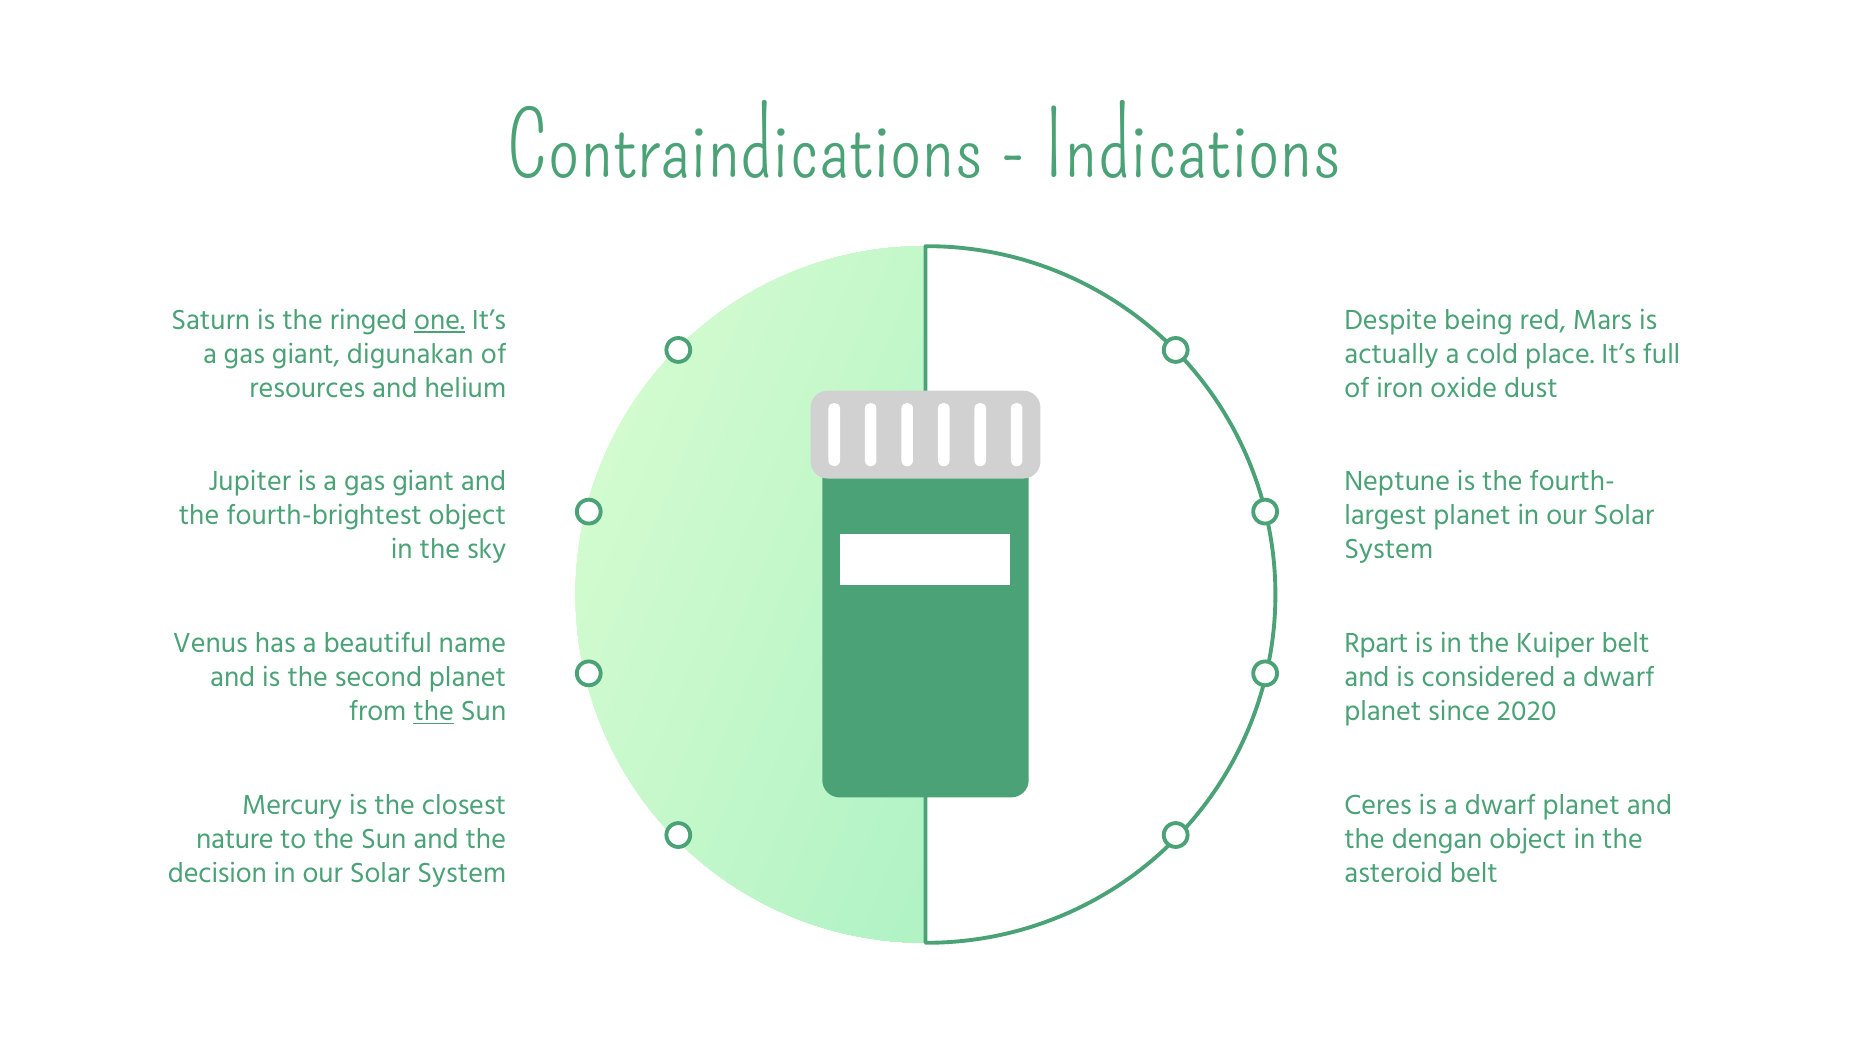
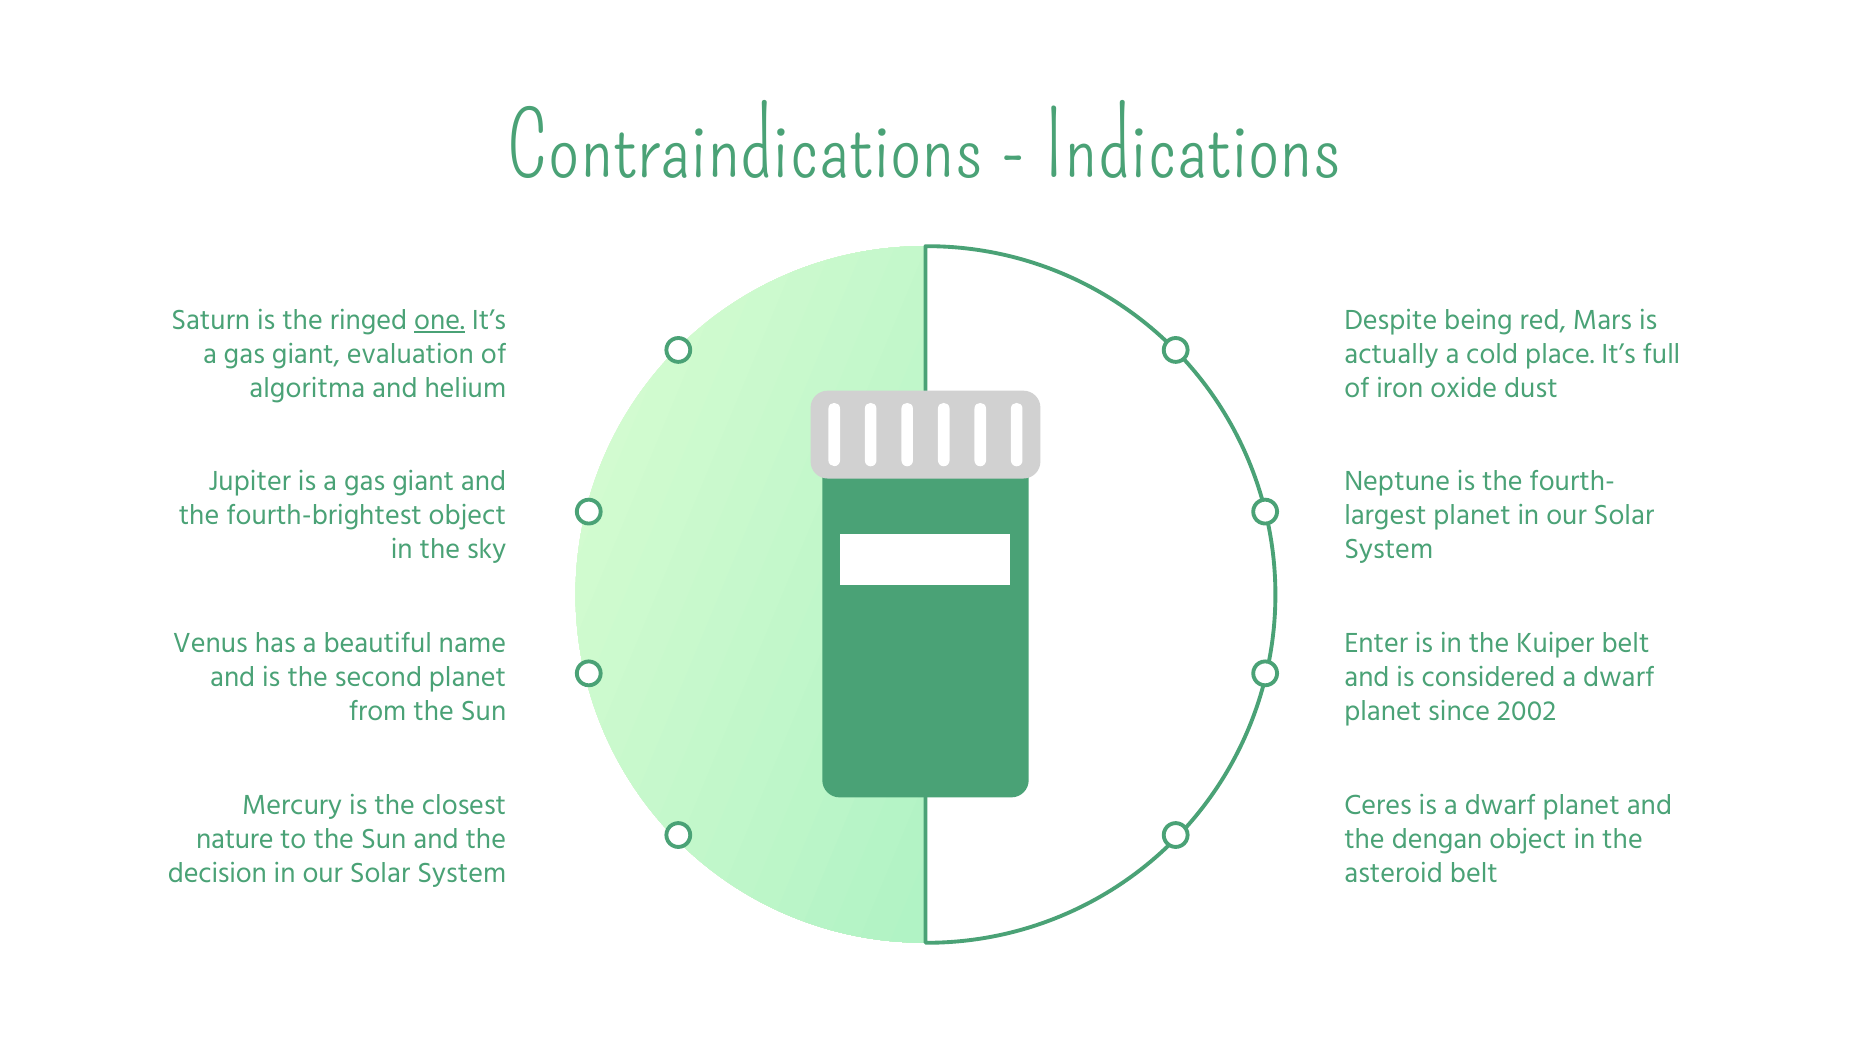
digunakan: digunakan -> evaluation
resources: resources -> algoritma
Rpart: Rpart -> Enter
the at (434, 711) underline: present -> none
2020: 2020 -> 2002
